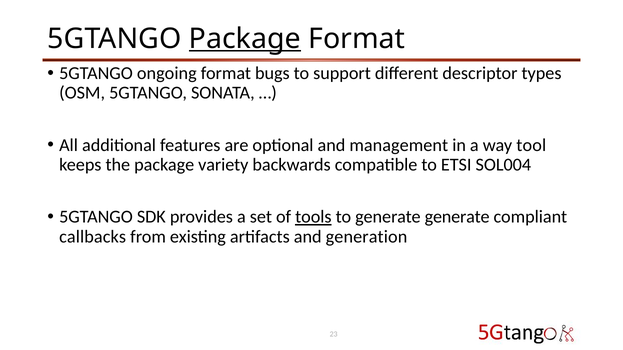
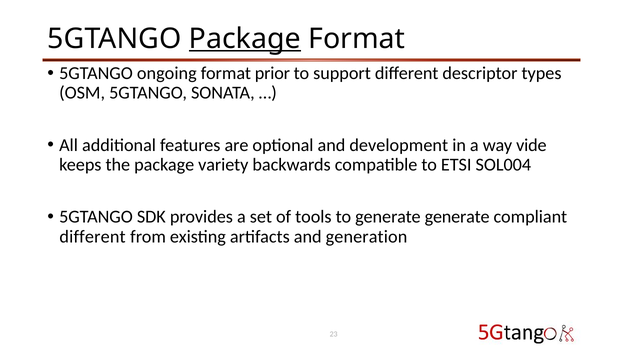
bugs: bugs -> prior
management: management -> development
tool: tool -> vide
tools underline: present -> none
callbacks at (93, 237): callbacks -> different
